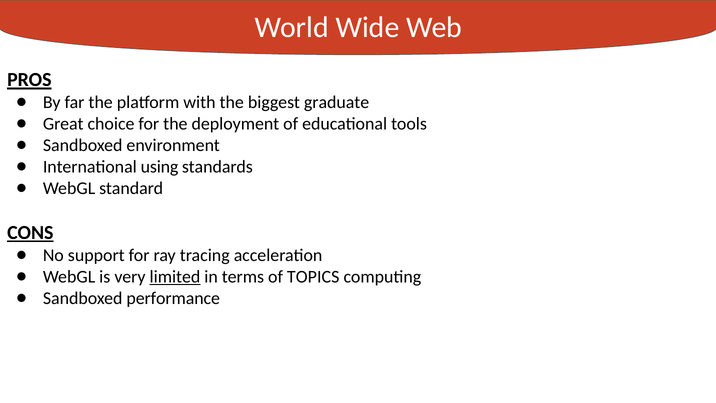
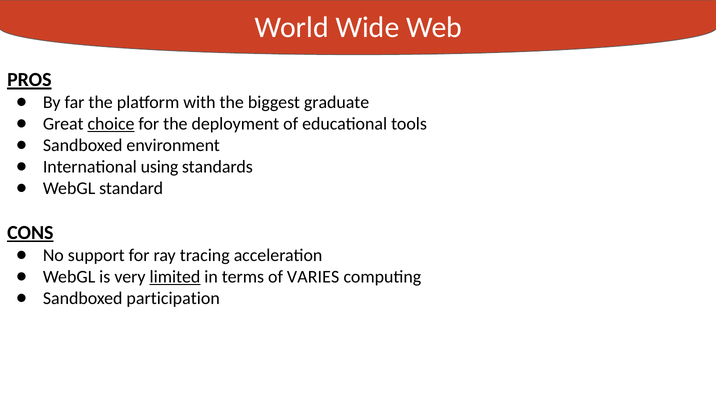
choice underline: none -> present
TOPICS: TOPICS -> VARIES
performance: performance -> participation
